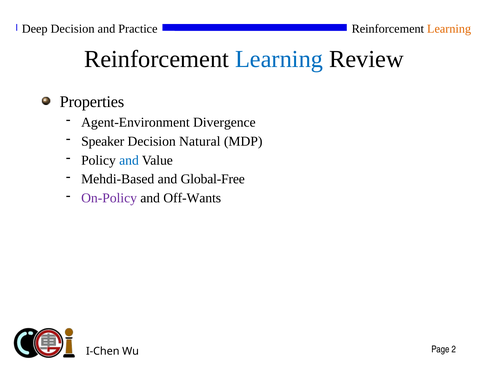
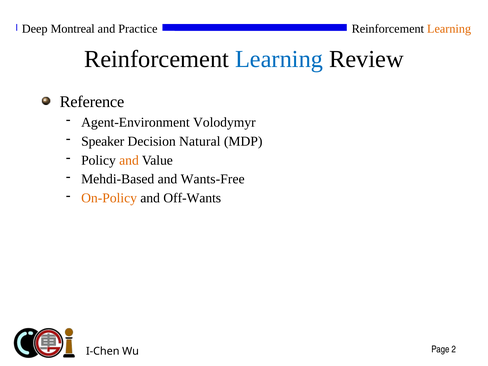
Decision at (73, 29): Decision -> Montreal
Properties: Properties -> Reference
Divergence: Divergence -> Volodymyr
and at (129, 160) colour: blue -> orange
Global-Free: Global-Free -> Wants-Free
On-Policy colour: purple -> orange
